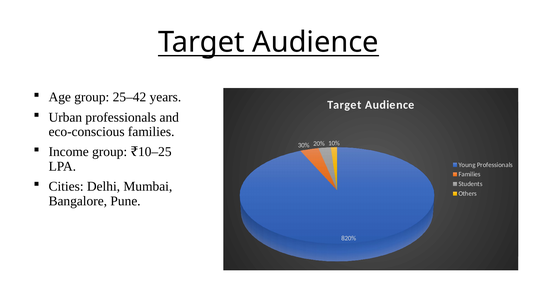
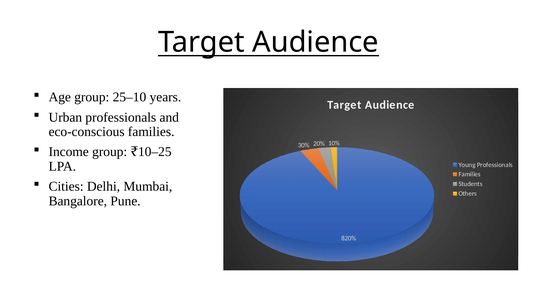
25–42: 25–42 -> 25–10
